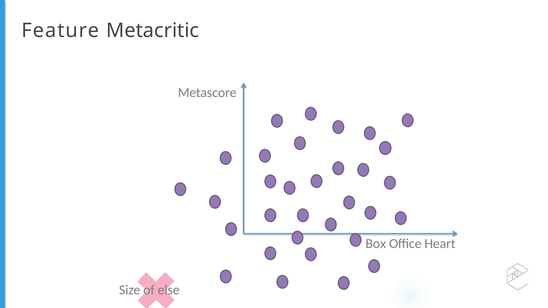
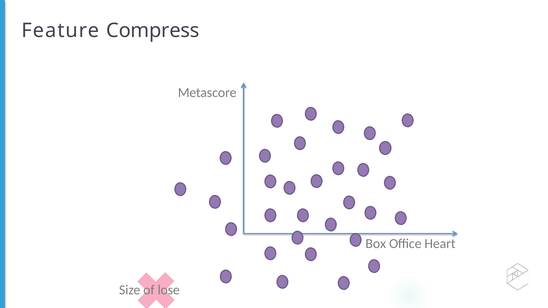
Metacritic: Metacritic -> Compress
else: else -> lose
